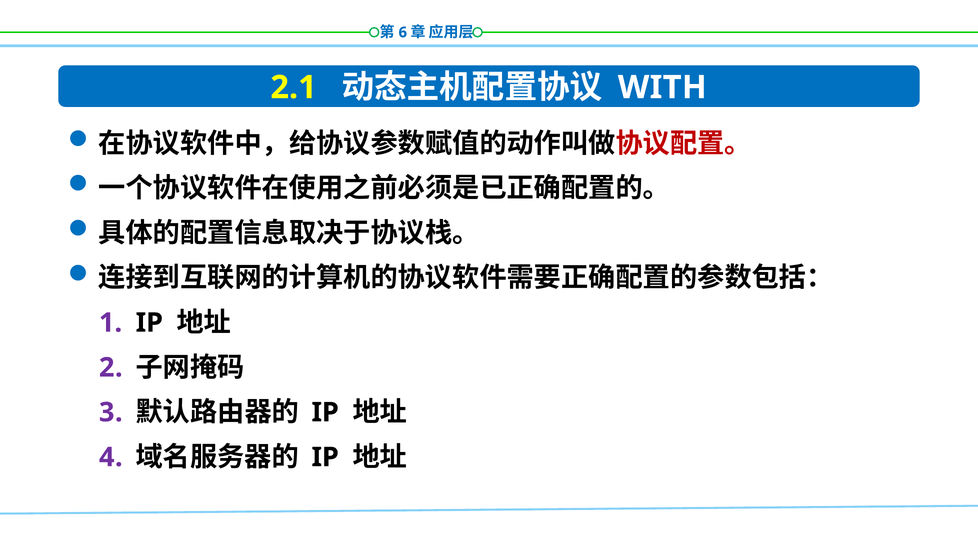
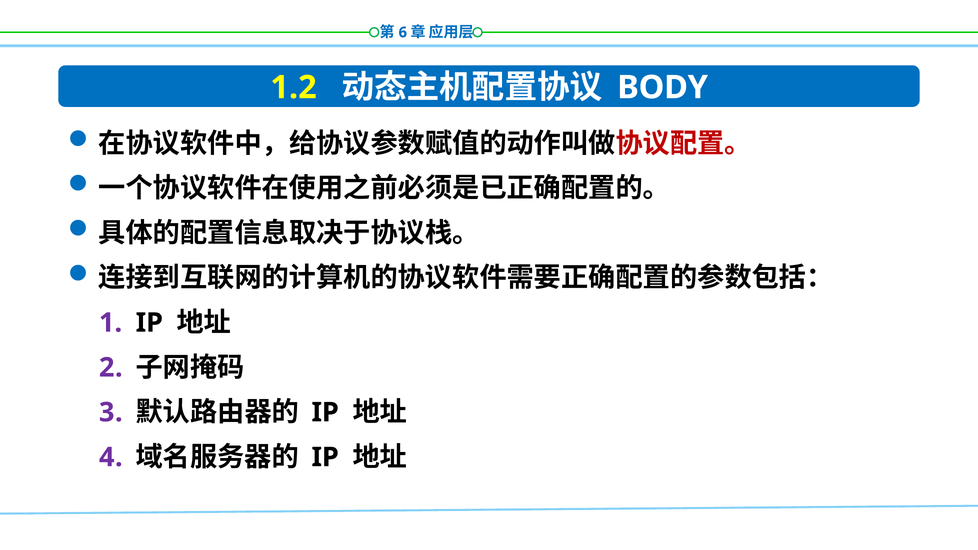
2.1: 2.1 -> 1.2
WITH: WITH -> BODY
